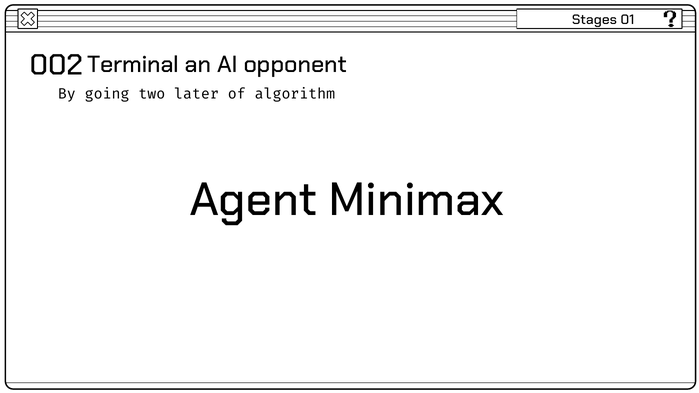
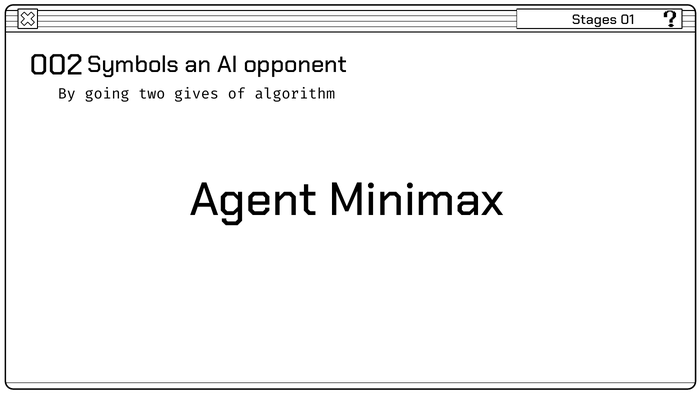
Terminal: Terminal -> Symbols
later: later -> gives
